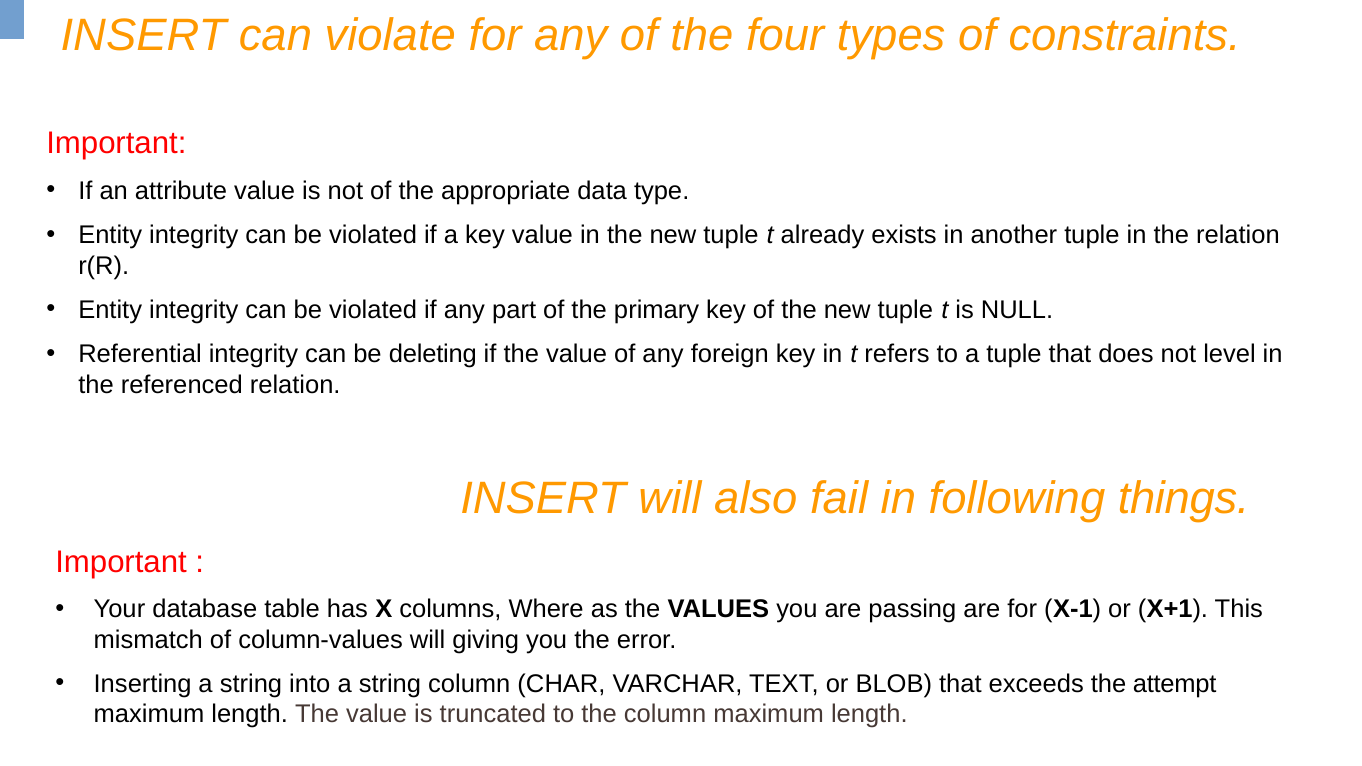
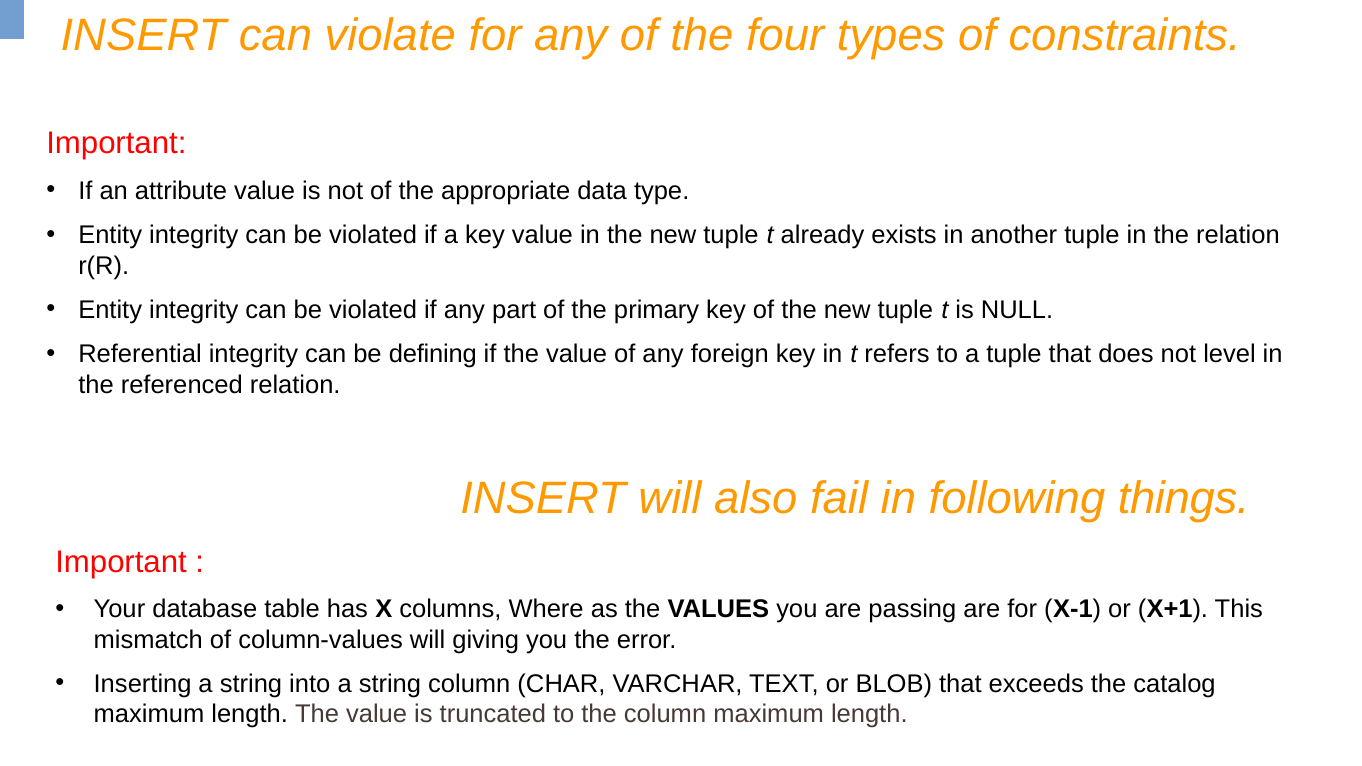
deleting: deleting -> defining
attempt: attempt -> catalog
